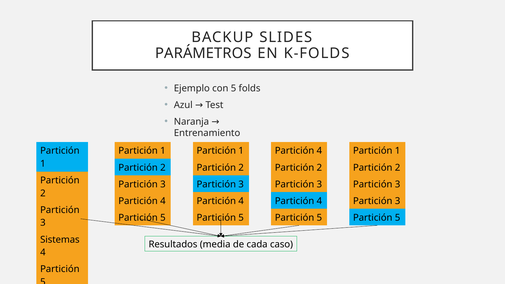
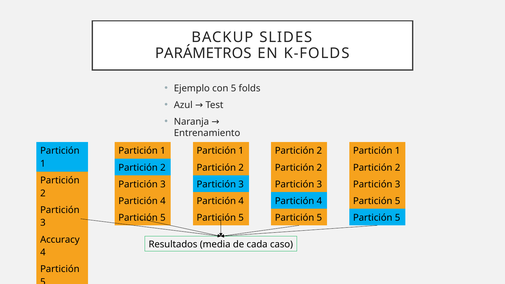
4 at (319, 151): 4 -> 2
3 at (398, 201): 3 -> 5
Sistemas: Sistemas -> Accuracy
